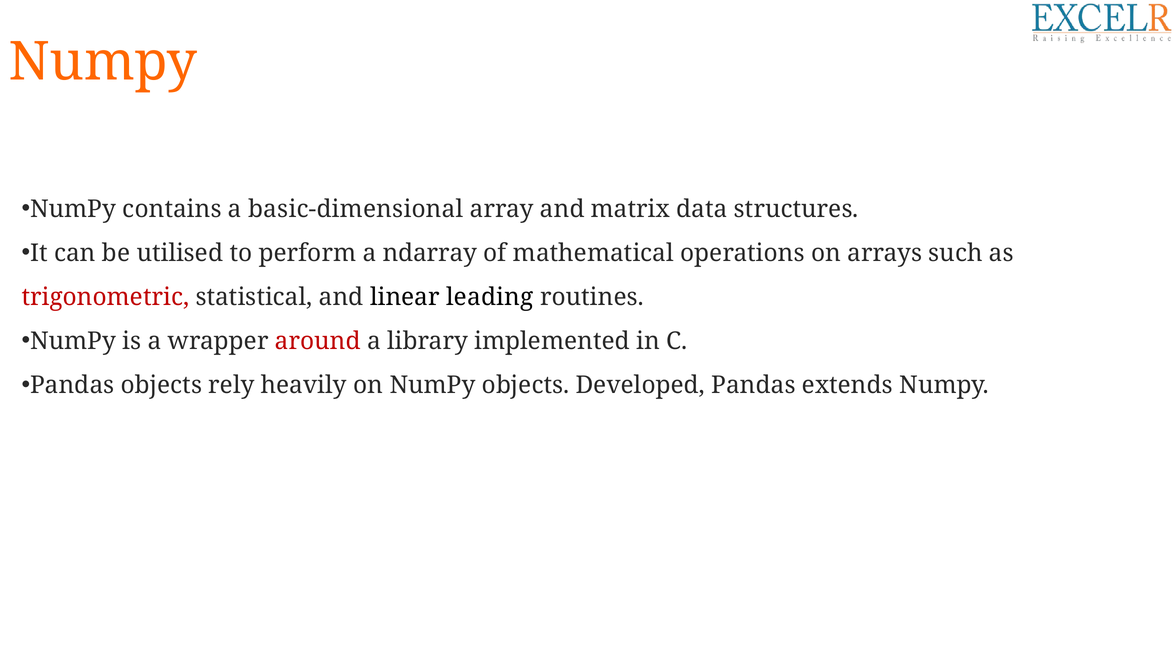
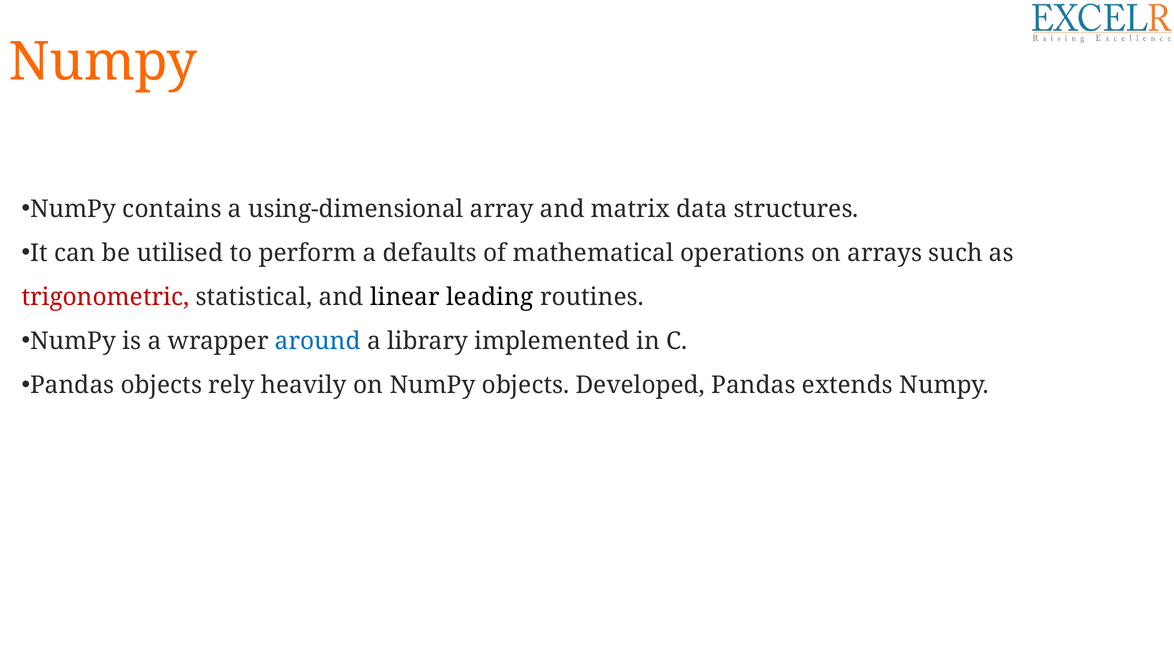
basic-dimensional: basic-dimensional -> using-dimensional
ndarray: ndarray -> defaults
around colour: red -> blue
